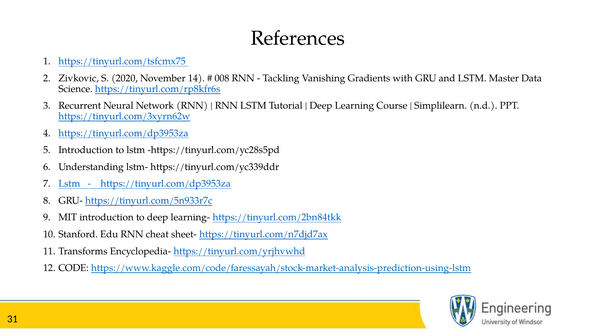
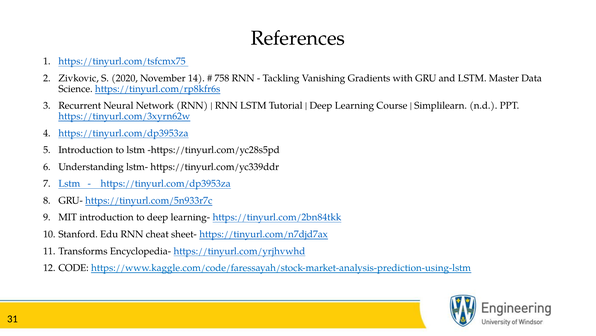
008: 008 -> 758
